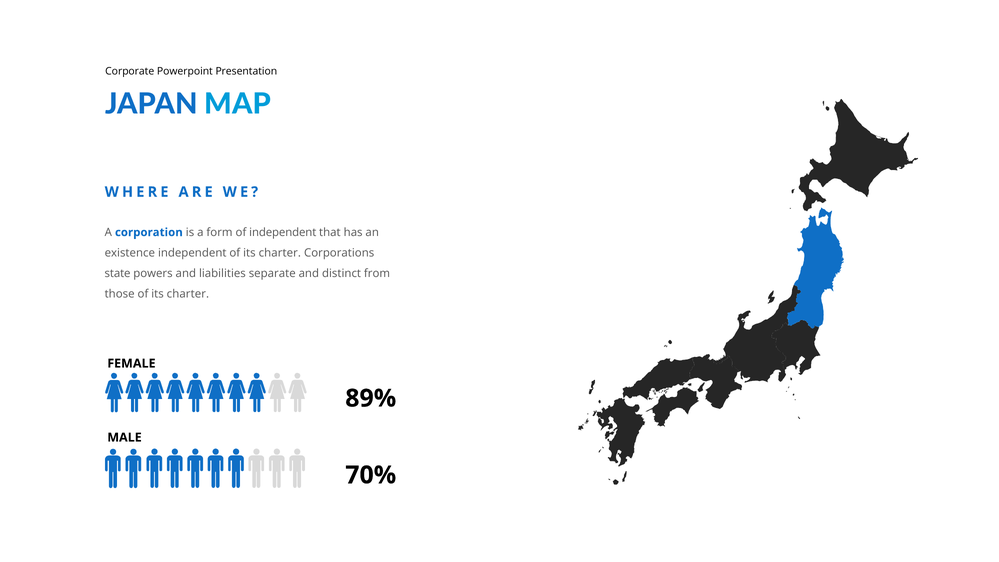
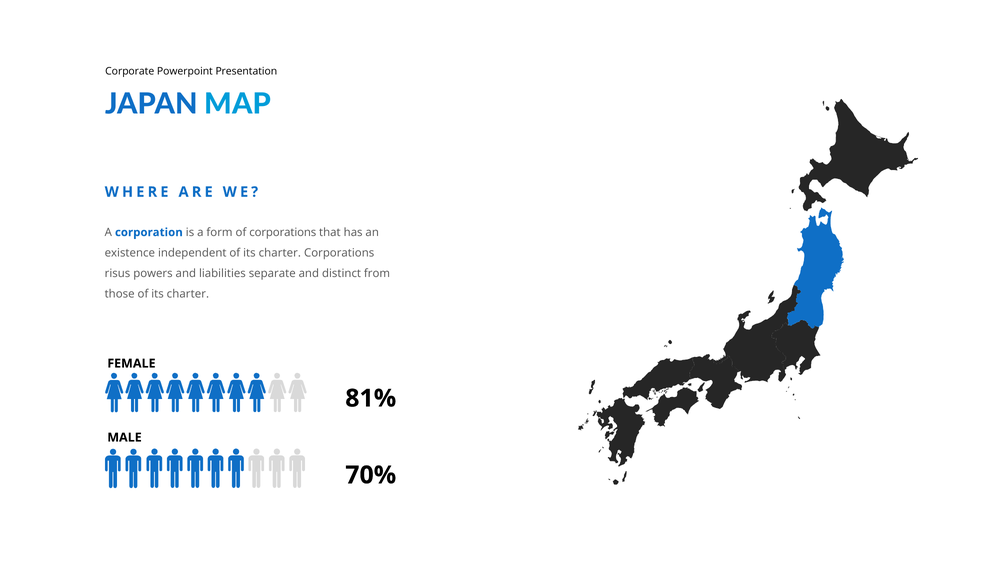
of independent: independent -> corporations
state: state -> risus
89%: 89% -> 81%
